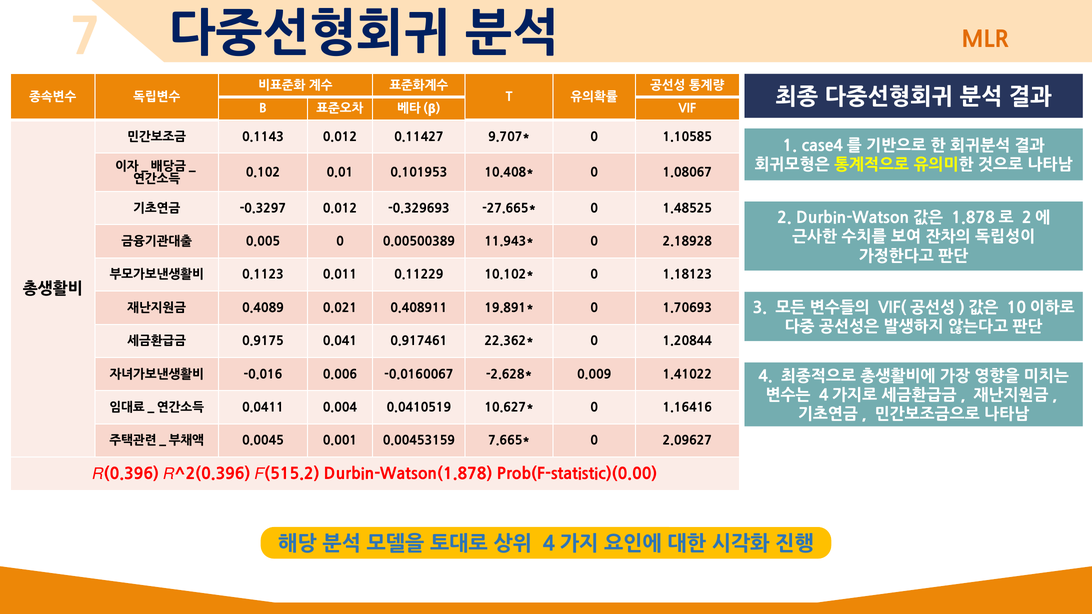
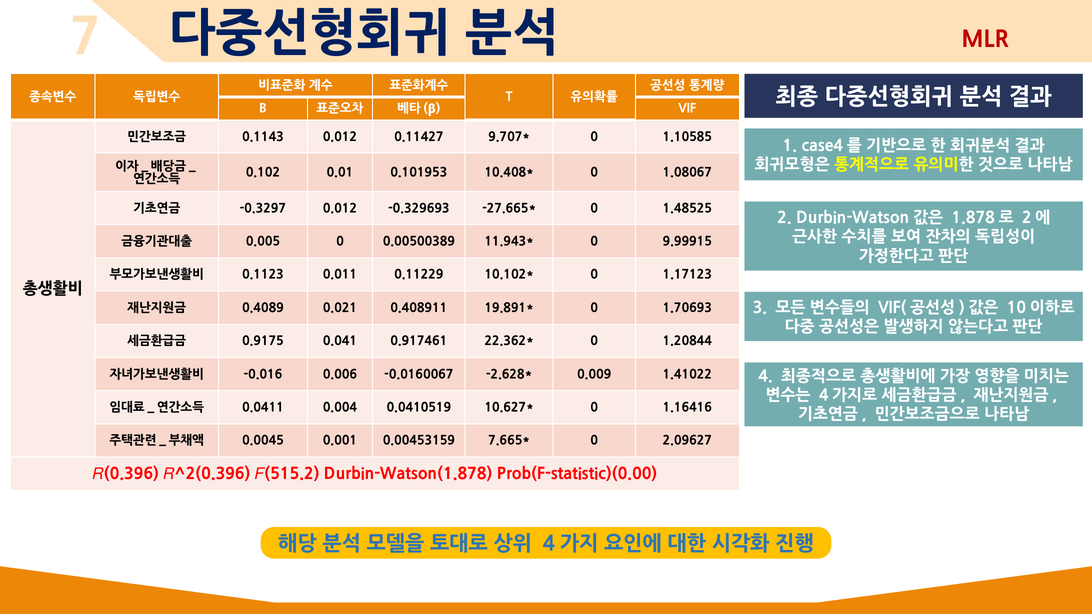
MLR colour: orange -> red
2.18928: 2.18928 -> 9.99915
1.18123: 1.18123 -> 1.17123
